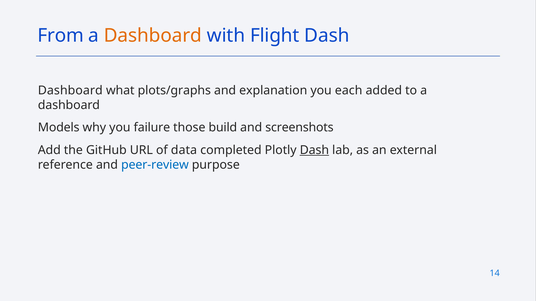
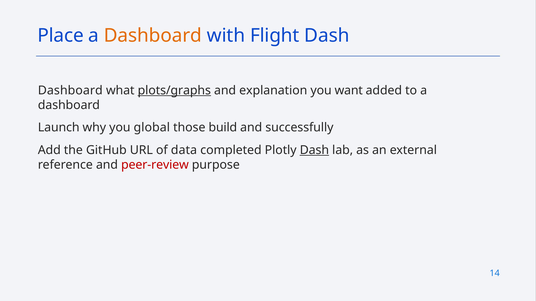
From: From -> Place
plots/graphs underline: none -> present
each: each -> want
Models: Models -> Launch
failure: failure -> global
screenshots: screenshots -> successfully
peer-review colour: blue -> red
